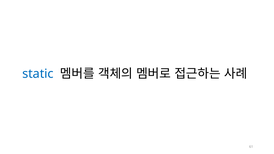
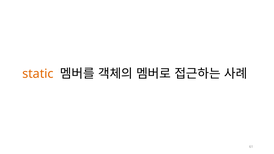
static colour: blue -> orange
